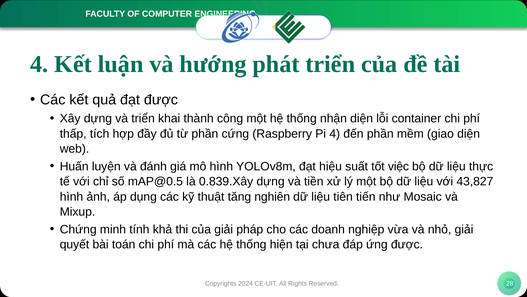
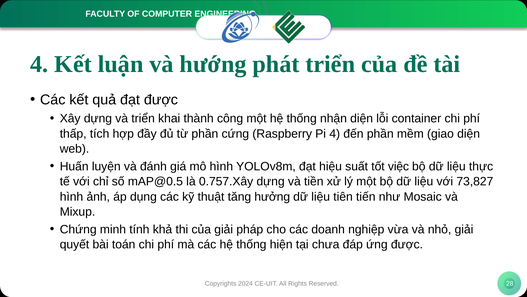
0.839.Xây: 0.839.Xây -> 0.757.Xây
43,827: 43,827 -> 73,827
nghiên: nghiên -> hưởng
